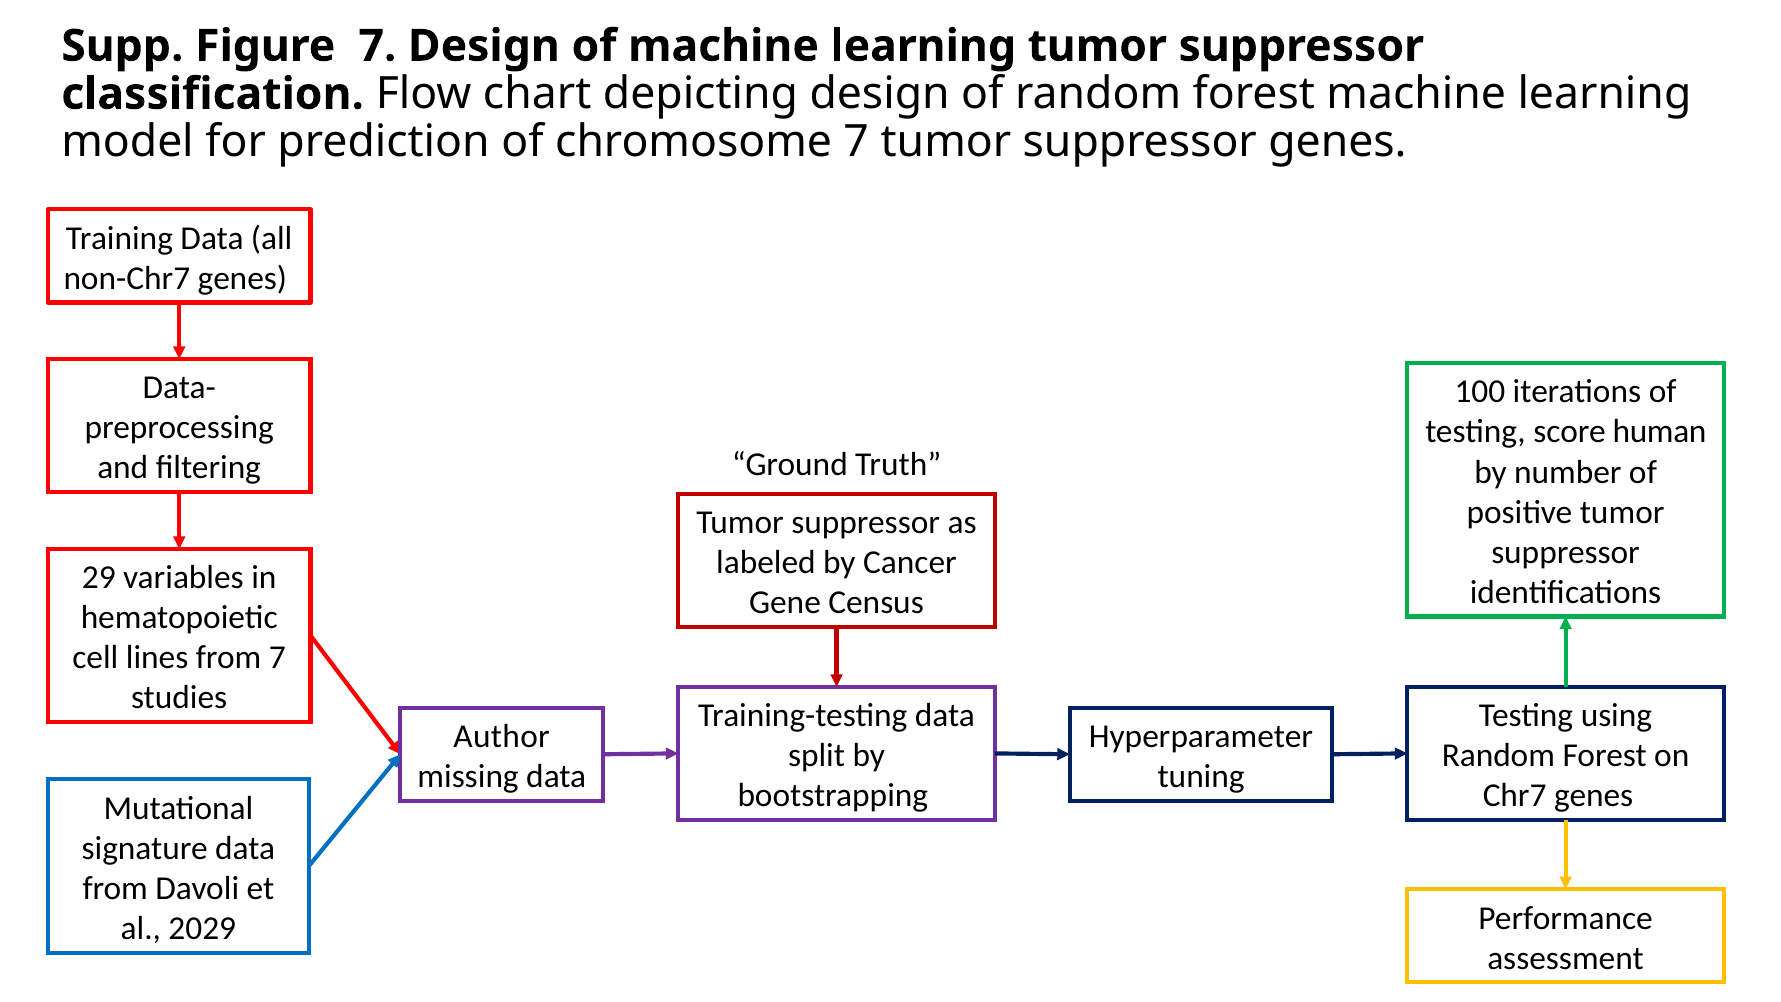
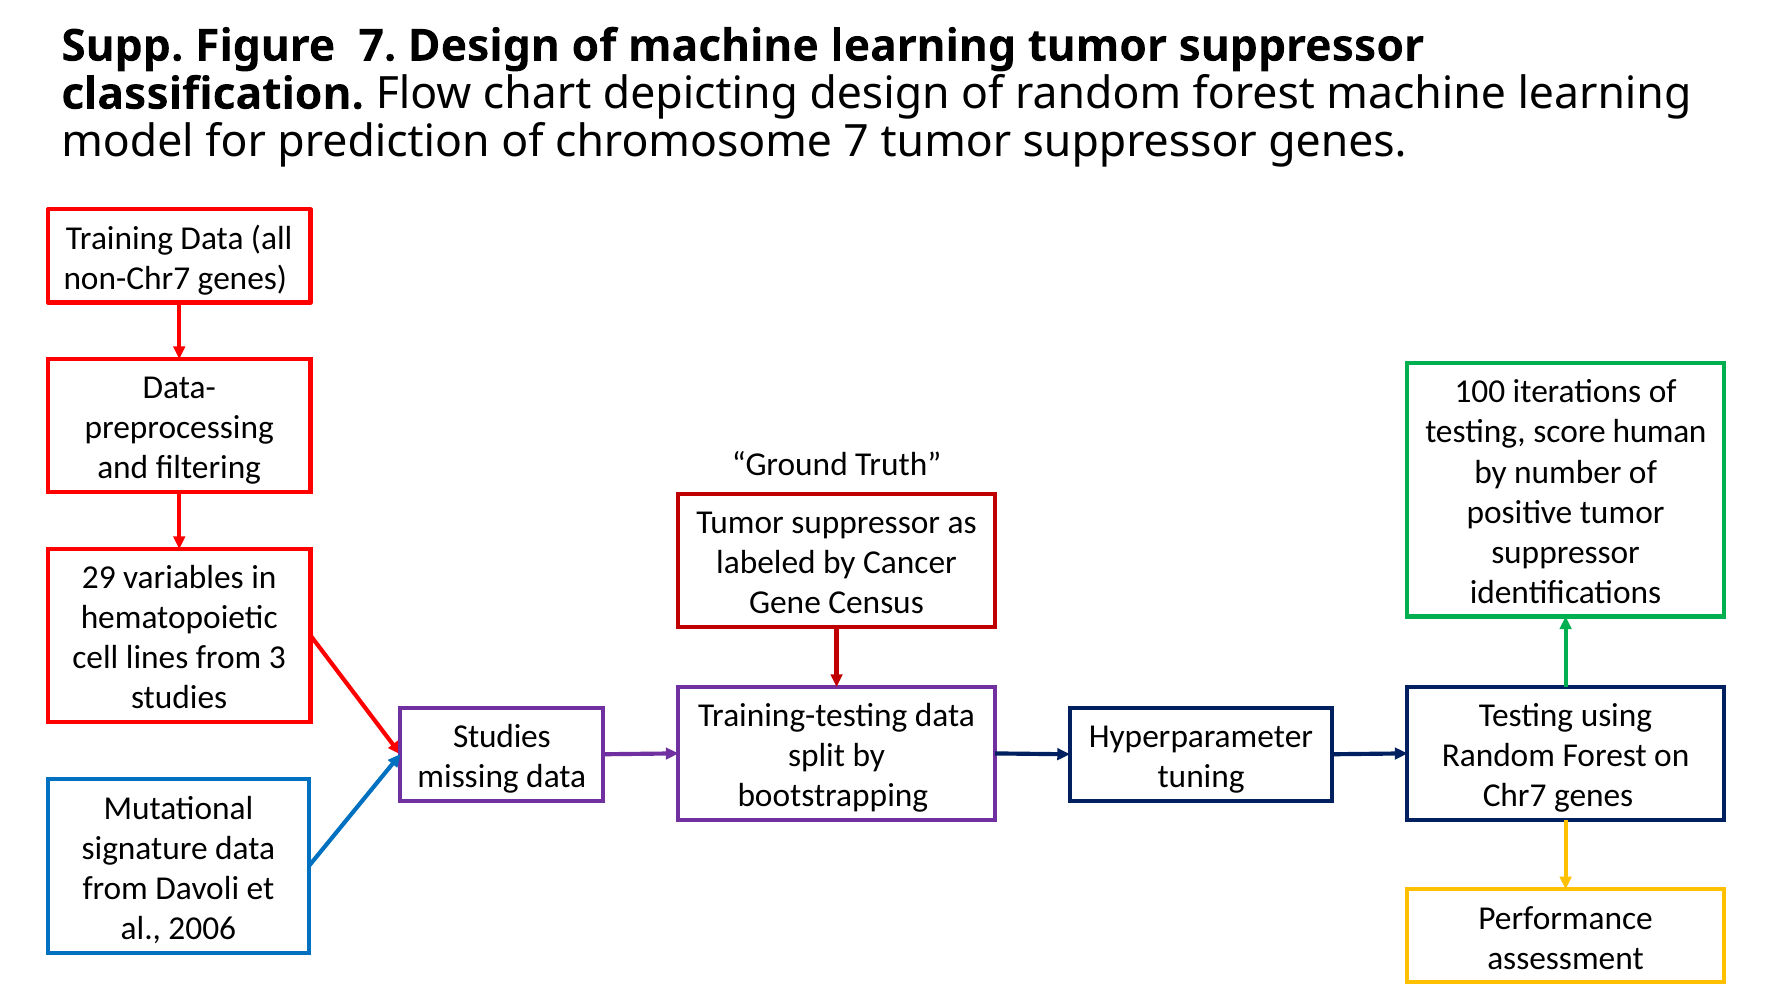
from 7: 7 -> 3
Author at (502, 736): Author -> Studies
2029: 2029 -> 2006
